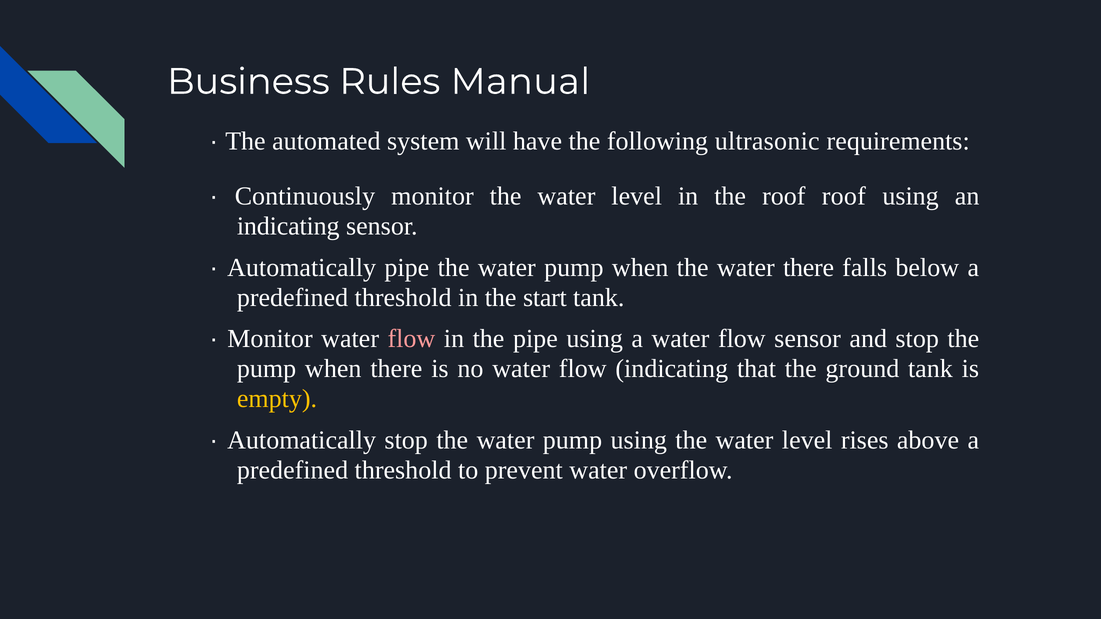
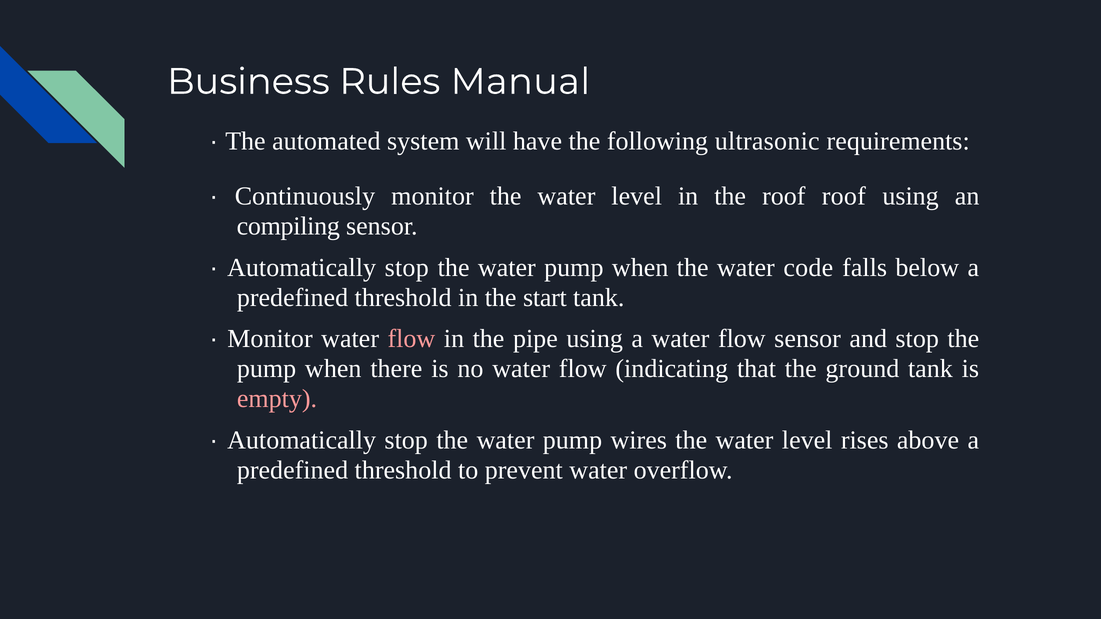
indicating at (288, 226): indicating -> compiling
pipe at (407, 268): pipe -> stop
water there: there -> code
empty colour: yellow -> pink
pump using: using -> wires
